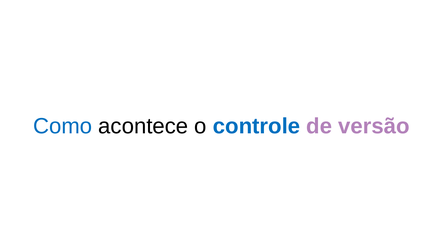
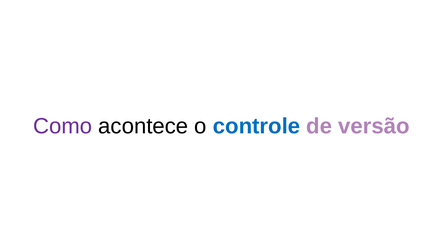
Como colour: blue -> purple
